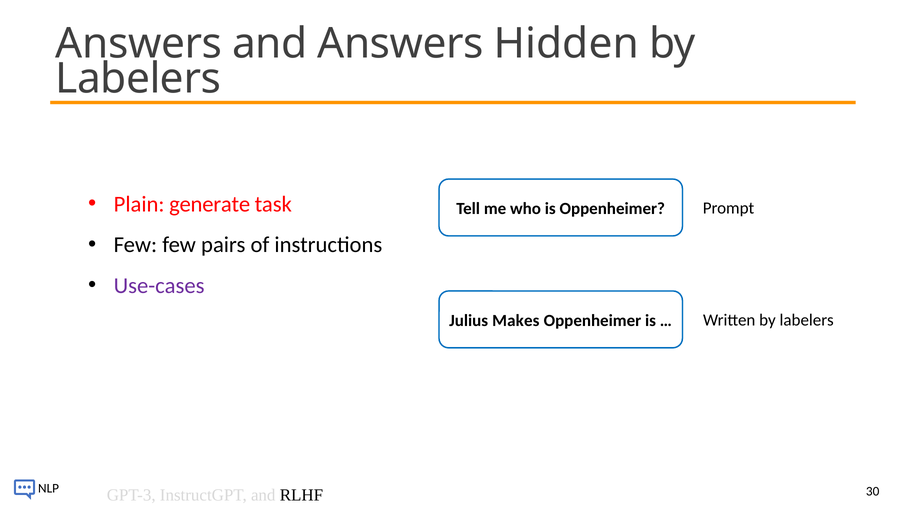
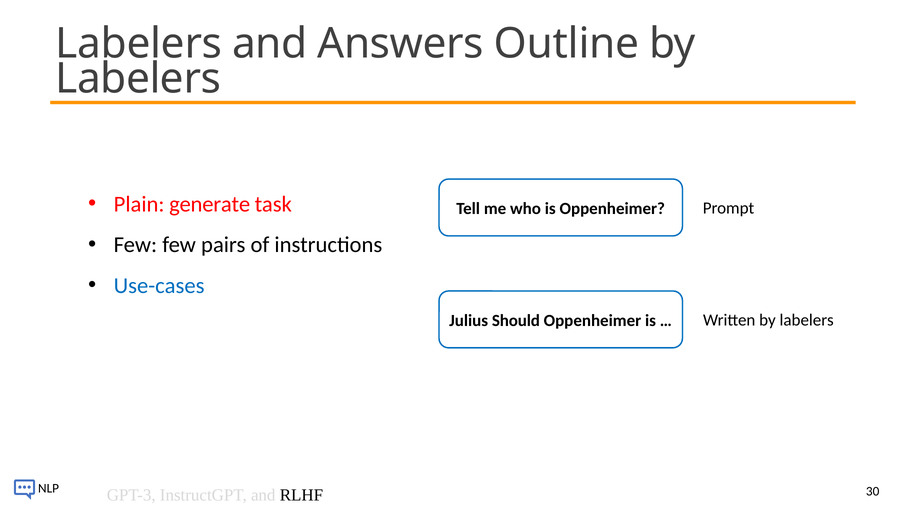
Answers at (139, 44): Answers -> Labelers
Hidden: Hidden -> Outline
Use-cases colour: purple -> blue
Makes: Makes -> Should
